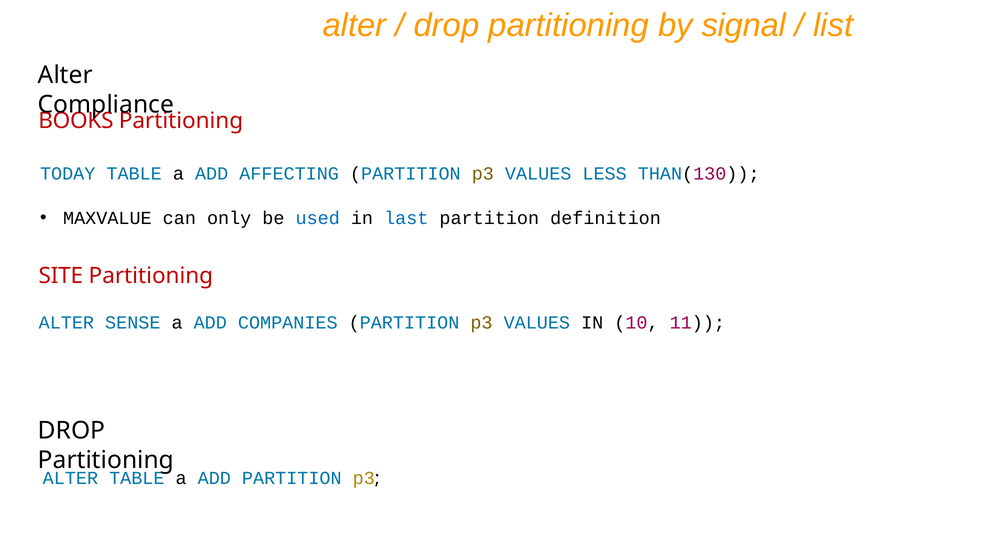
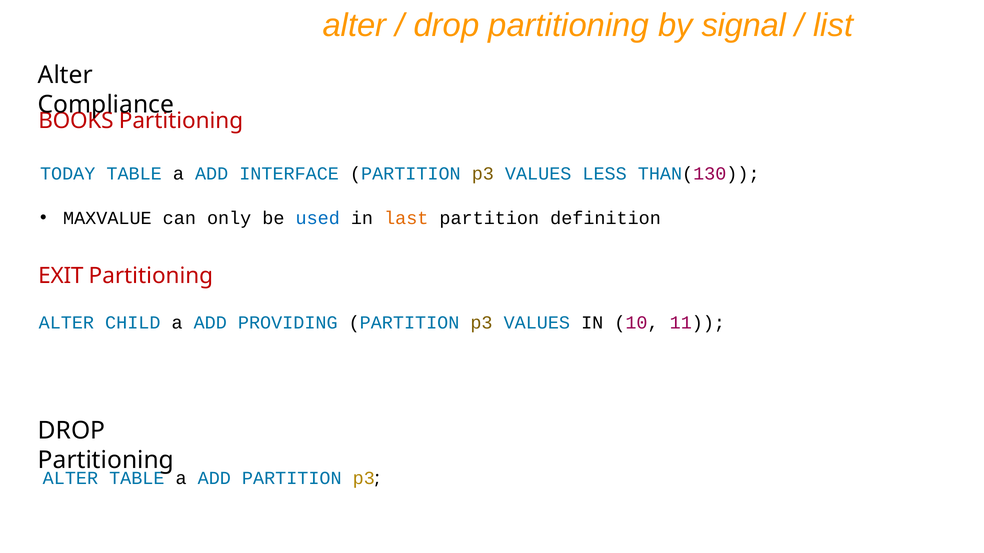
AFFECTING: AFFECTING -> INTERFACE
last colour: blue -> orange
SITE: SITE -> EXIT
SENSE: SENSE -> CHILD
COMPANIES: COMPANIES -> PROVIDING
